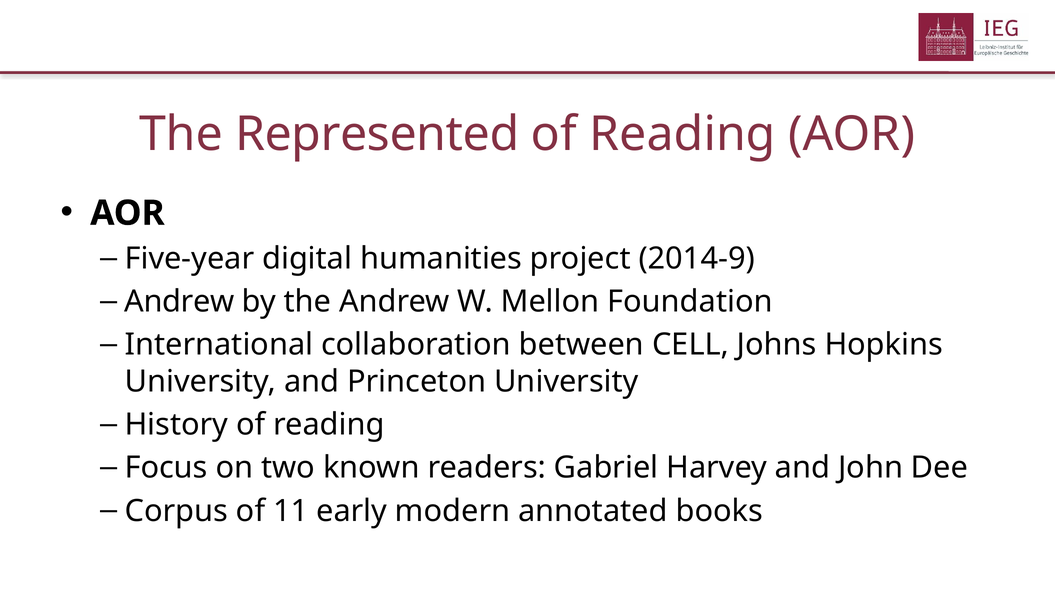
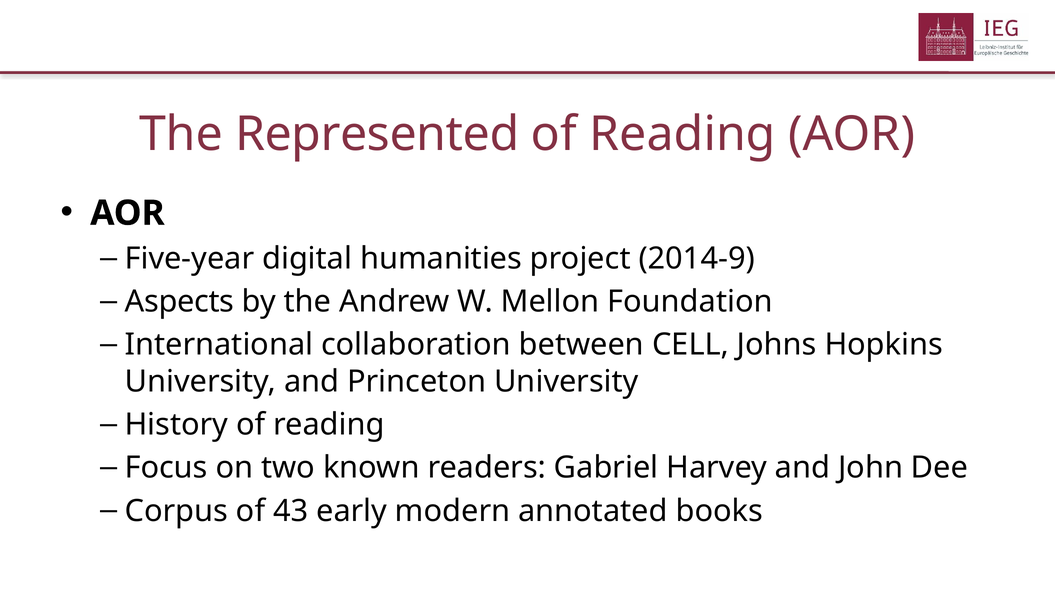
Andrew at (179, 302): Andrew -> Aspects
11: 11 -> 43
